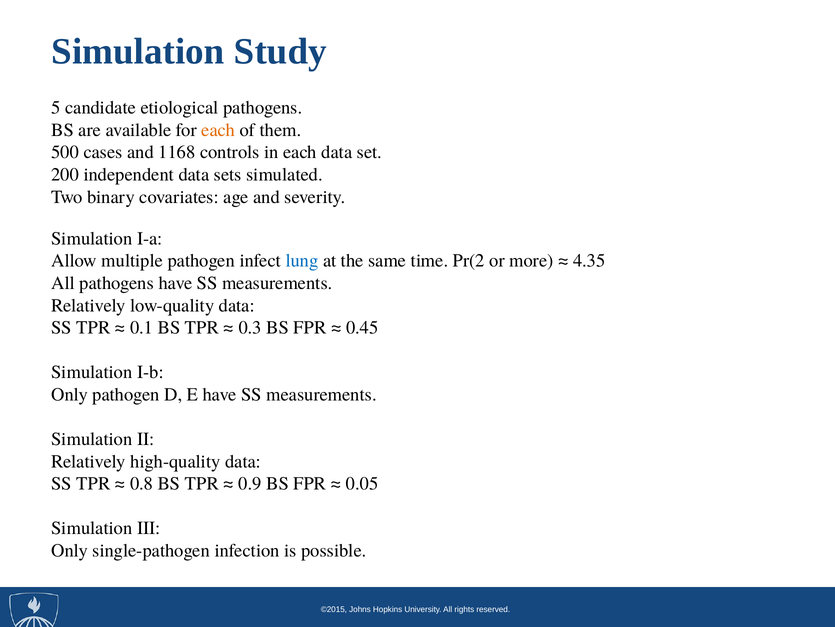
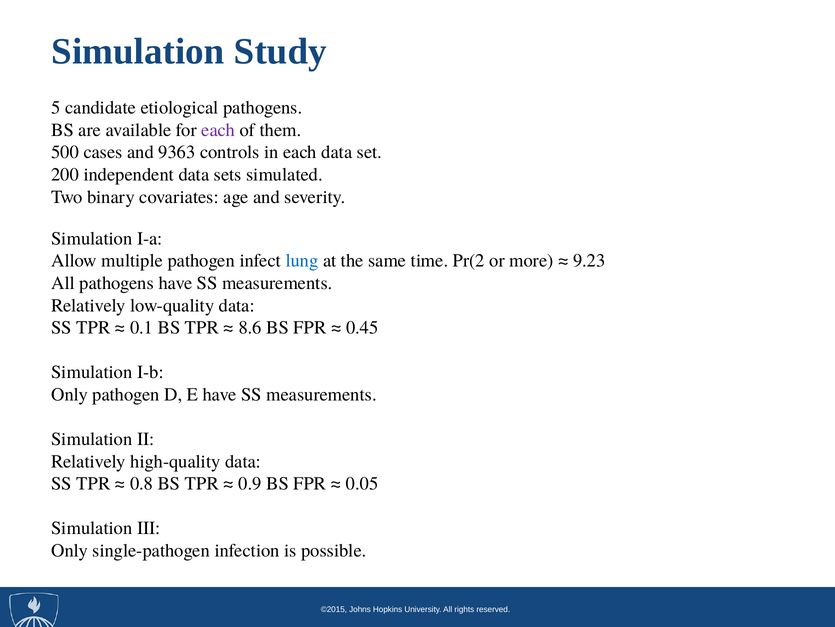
each at (218, 130) colour: orange -> purple
1168: 1168 -> 9363
4.35: 4.35 -> 9.23
0.3: 0.3 -> 8.6
